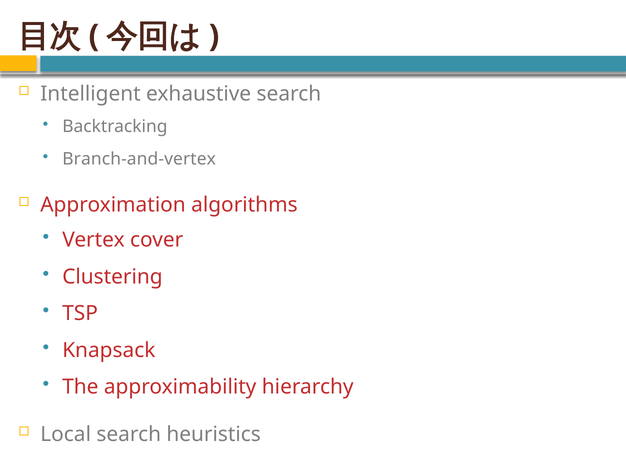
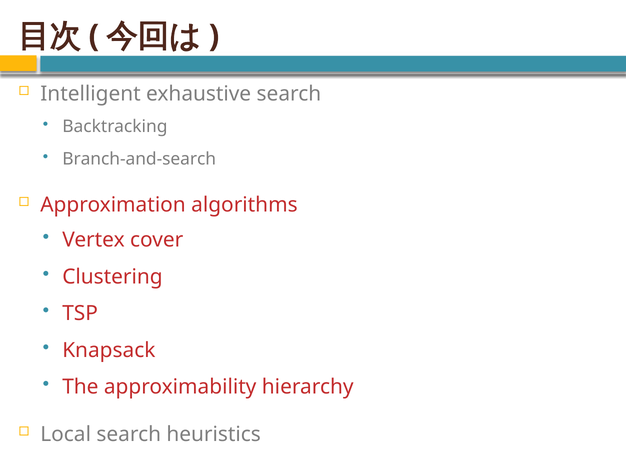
Branch-and-vertex: Branch-and-vertex -> Branch-and-search
